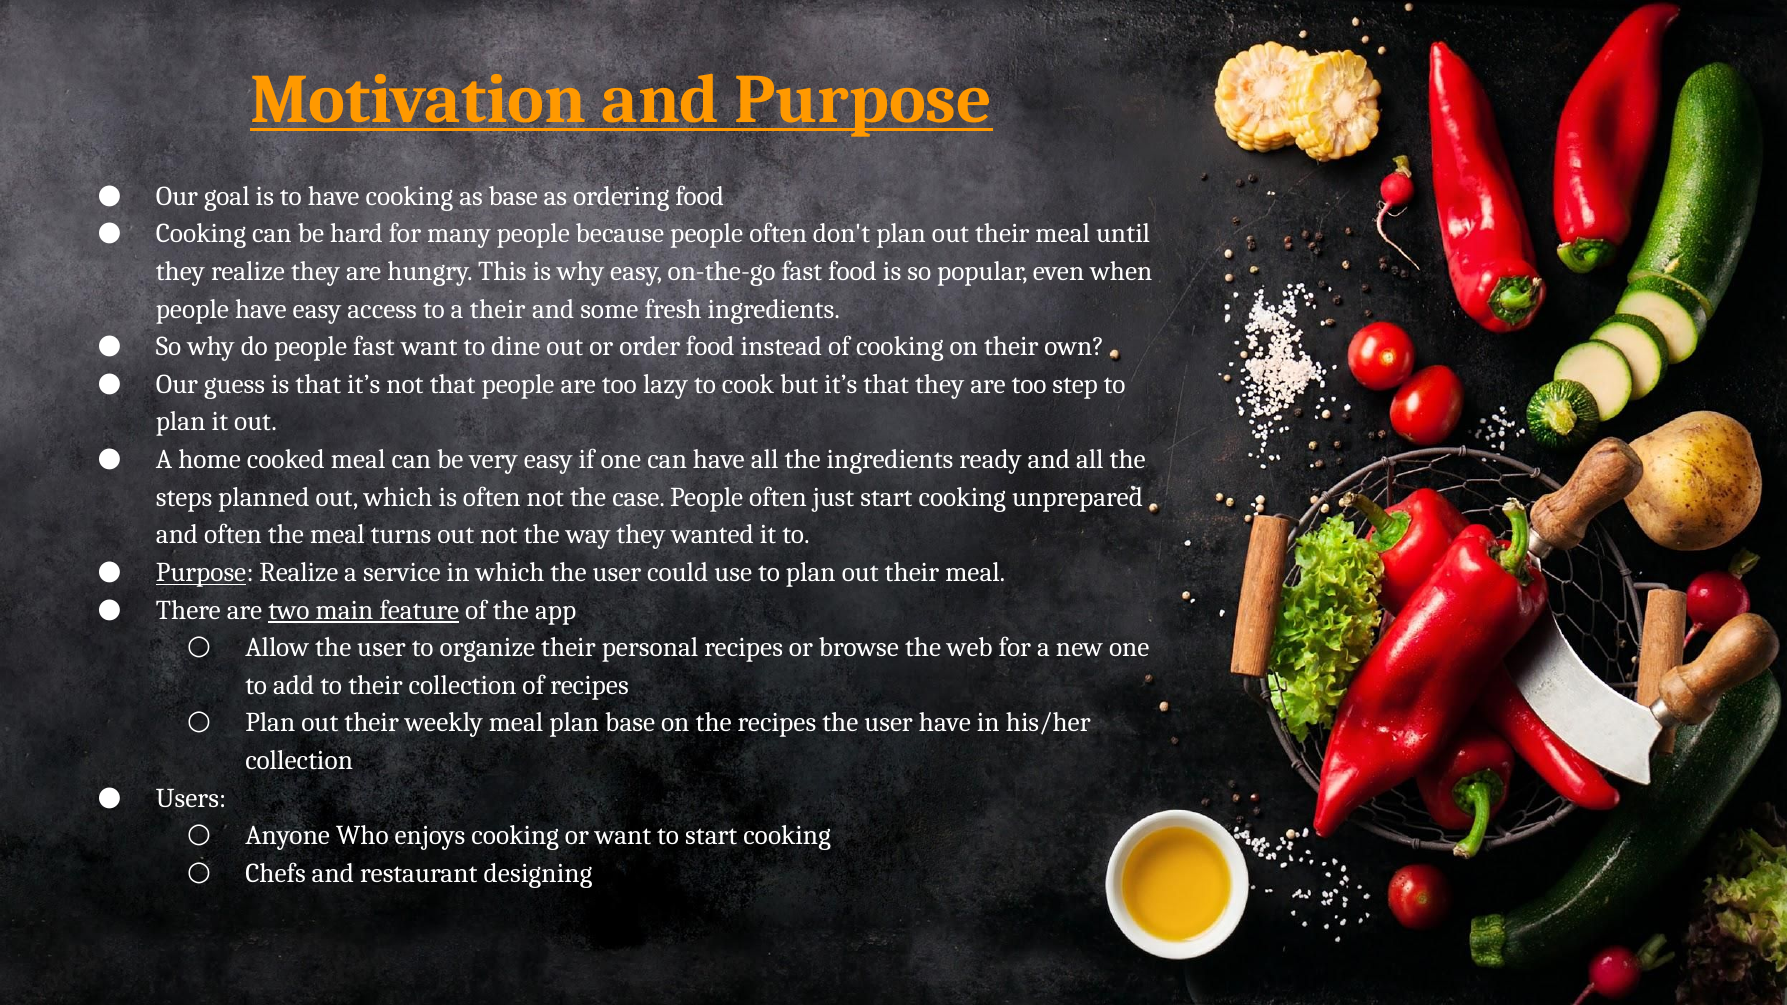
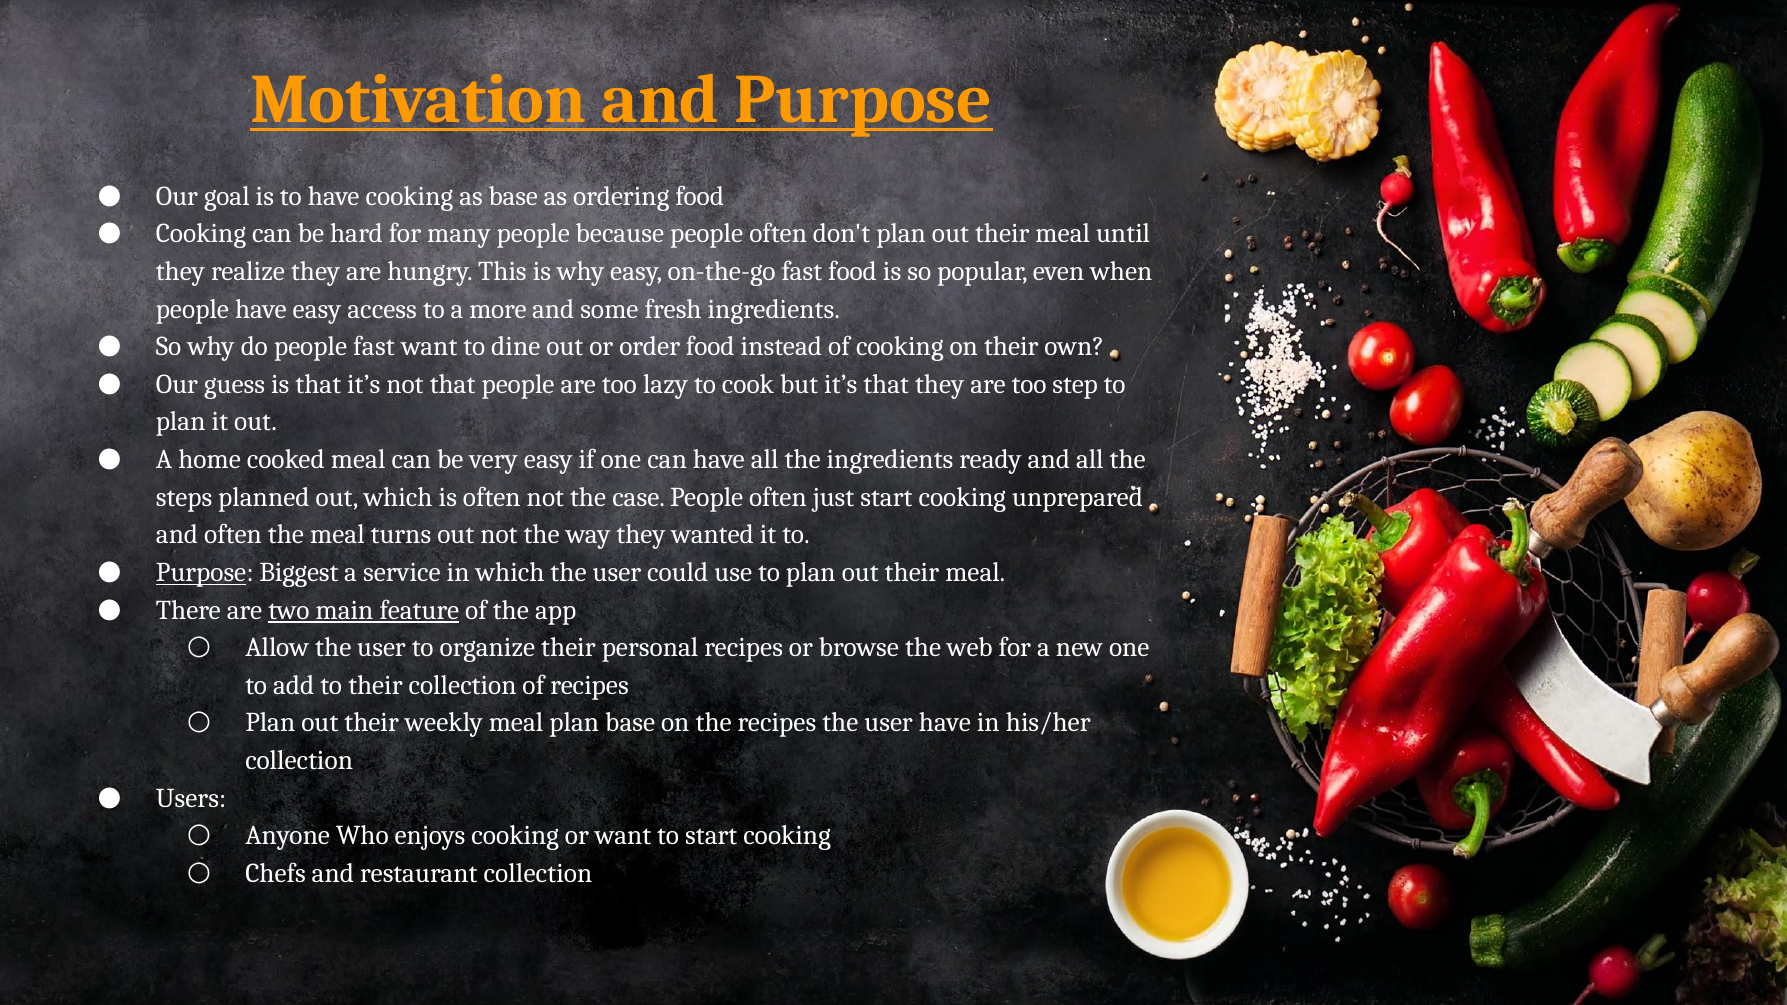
a their: their -> more
Purpose Realize: Realize -> Biggest
restaurant designing: designing -> collection
